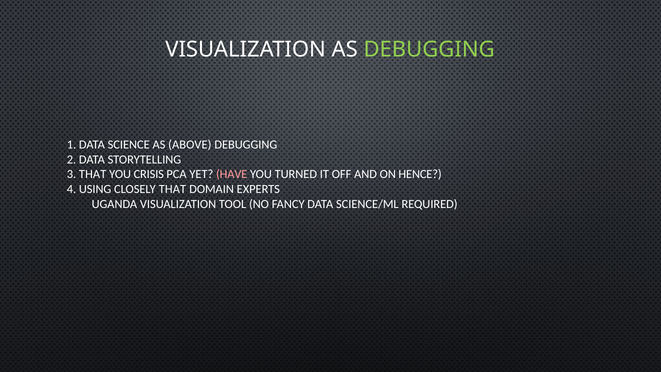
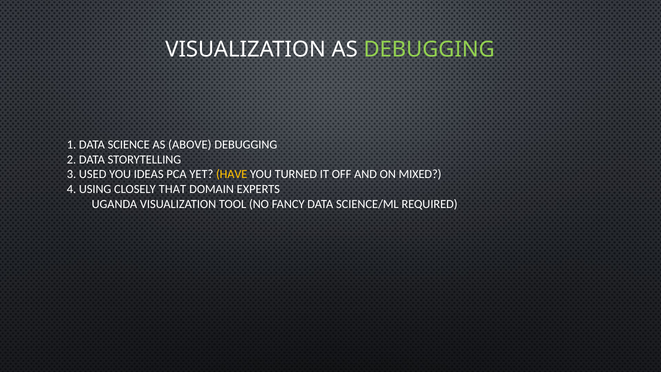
3 THAT: THAT -> USED
CRISIS: CRISIS -> IDEAS
HAVE colour: pink -> yellow
HENCE: HENCE -> MIXED
